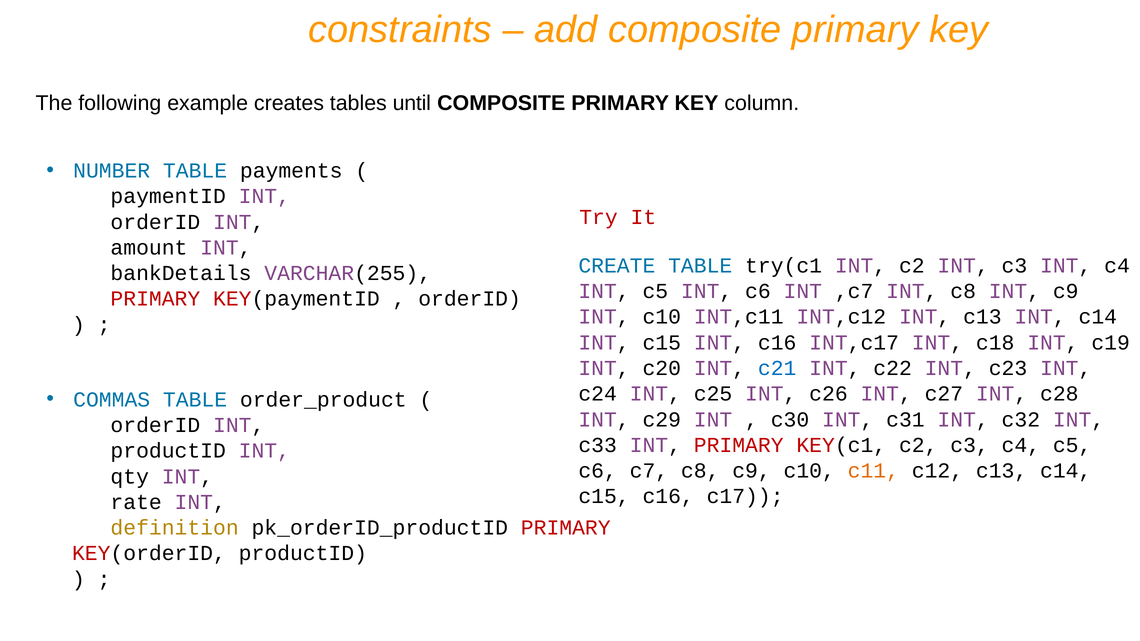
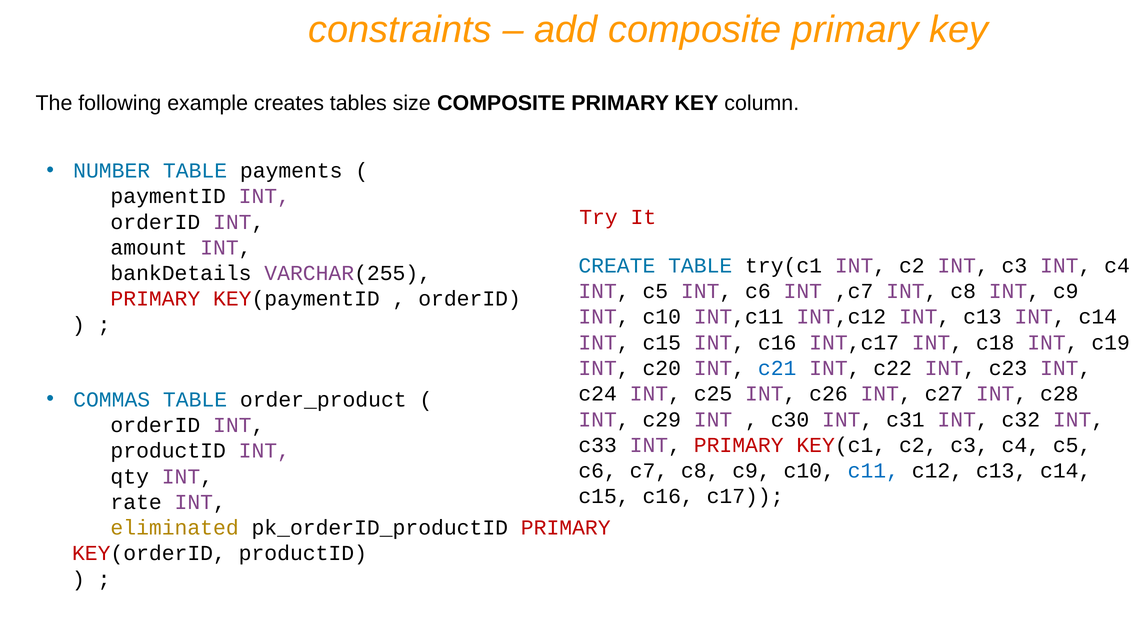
until: until -> size
c11 colour: orange -> blue
definition: definition -> eliminated
